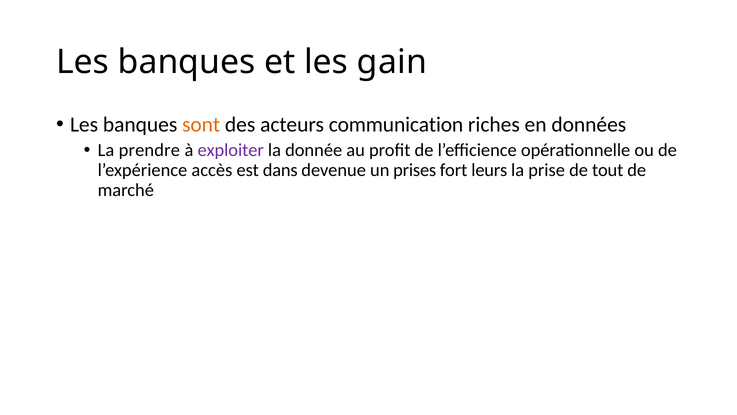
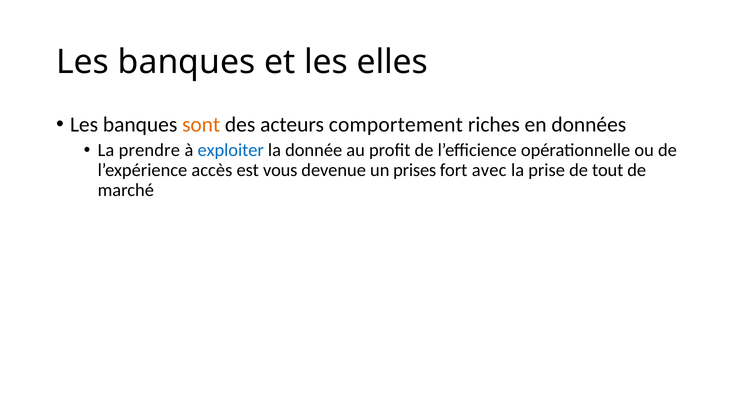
gain: gain -> elles
communication: communication -> comportement
exploiter colour: purple -> blue
dans: dans -> vous
leurs: leurs -> avec
